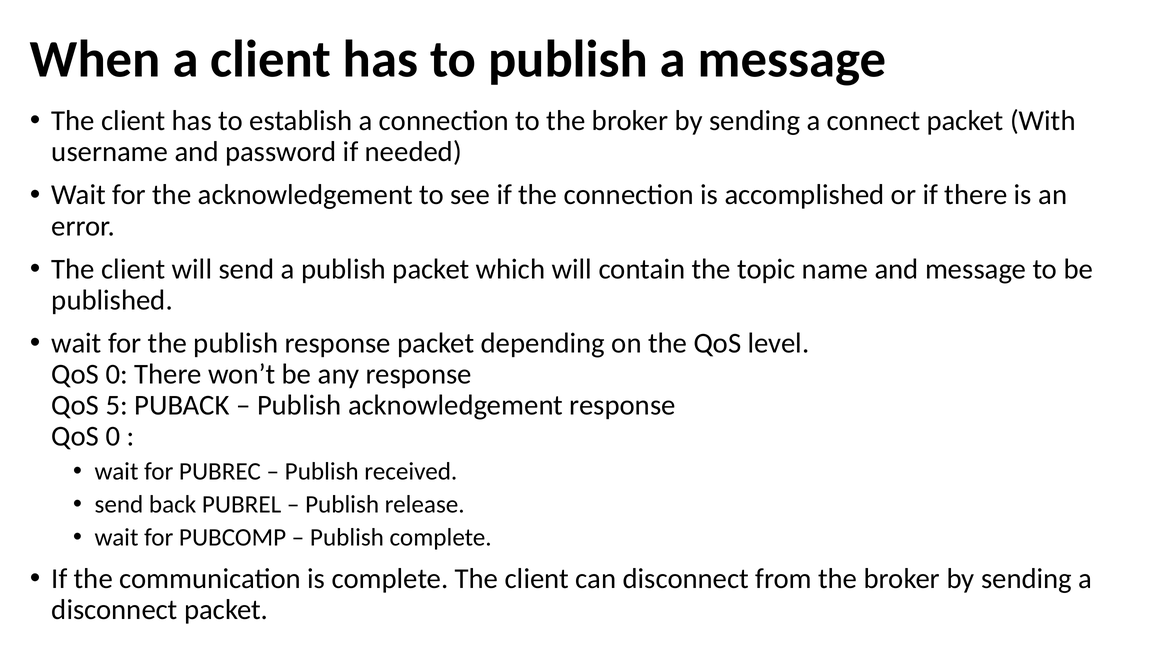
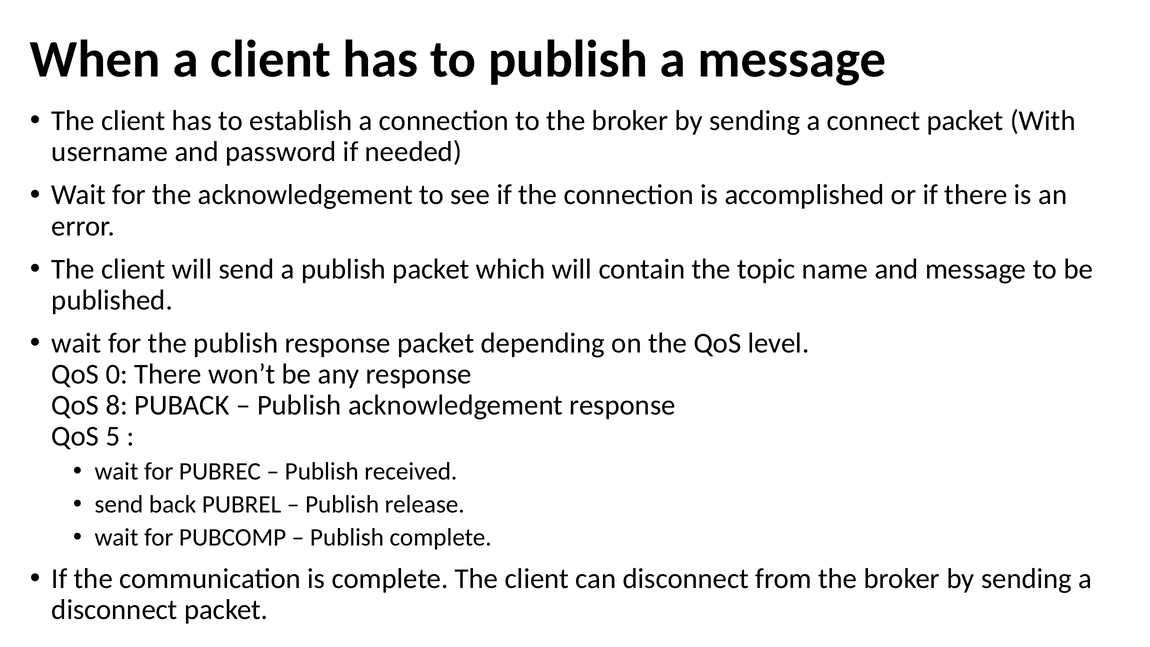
5: 5 -> 8
0 at (113, 436): 0 -> 5
